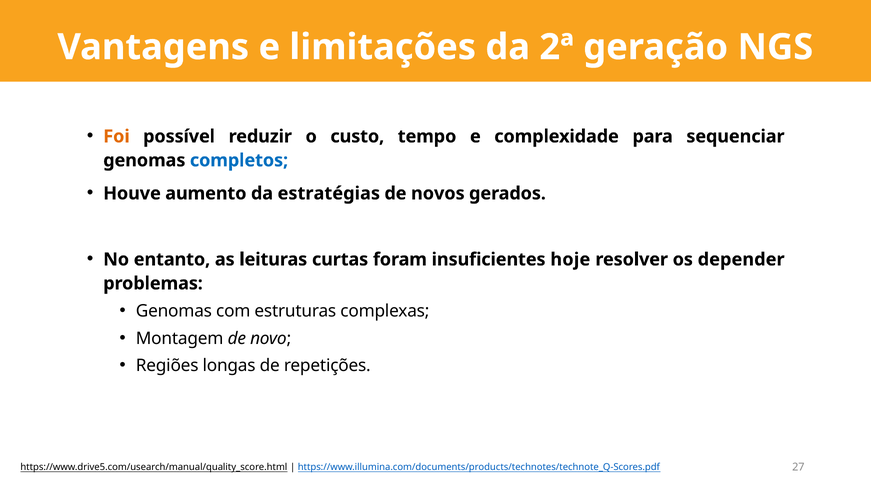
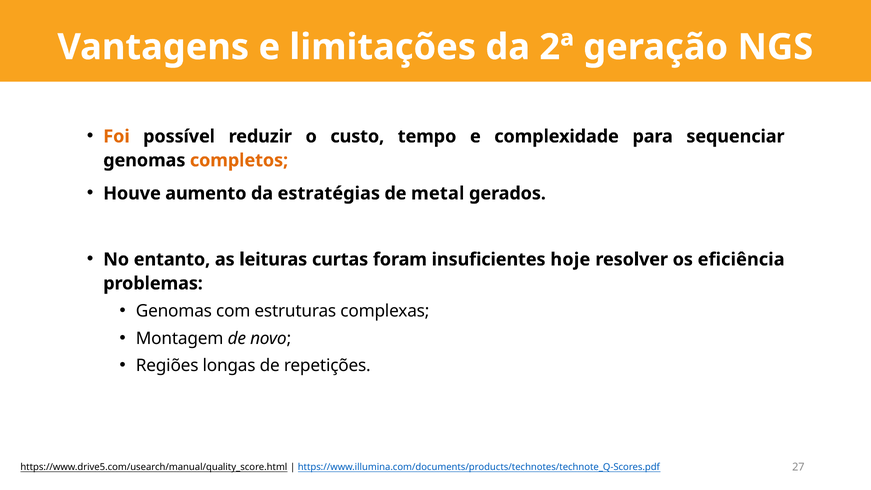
completos colour: blue -> orange
novos: novos -> metal
depender: depender -> eficiência
